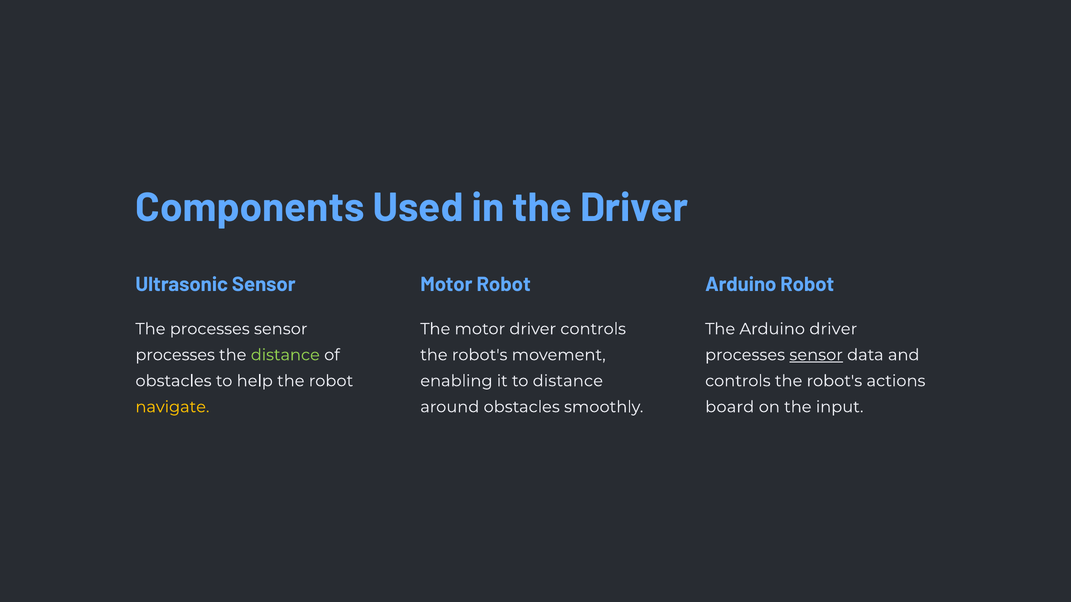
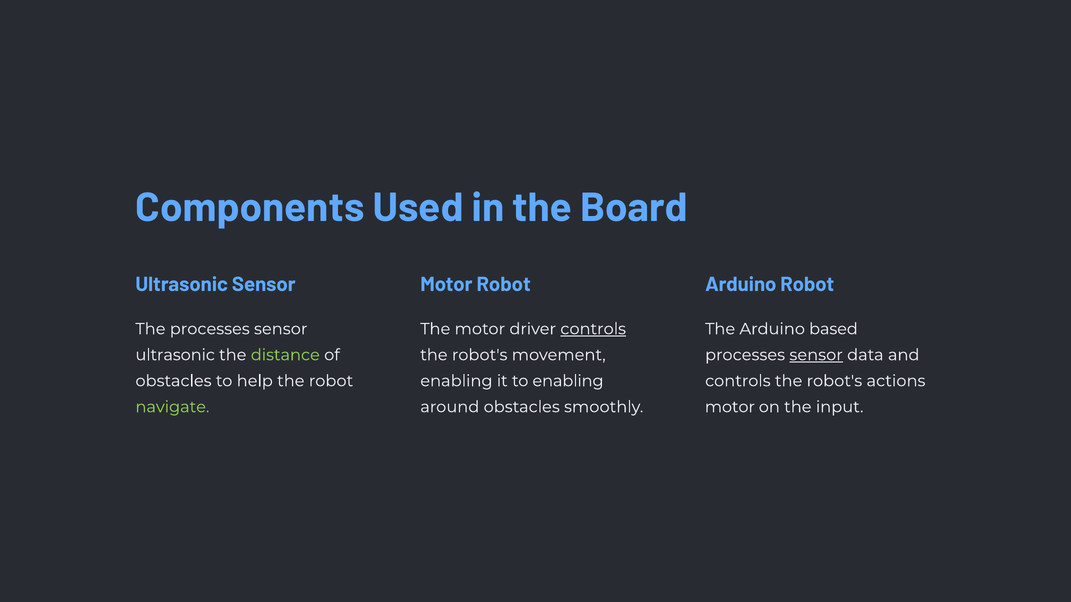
the Driver: Driver -> Board
controls at (593, 329) underline: none -> present
Arduino driver: driver -> based
processes at (175, 355): processes -> ultrasonic
to distance: distance -> enabling
navigate colour: yellow -> light green
board at (730, 407): board -> motor
